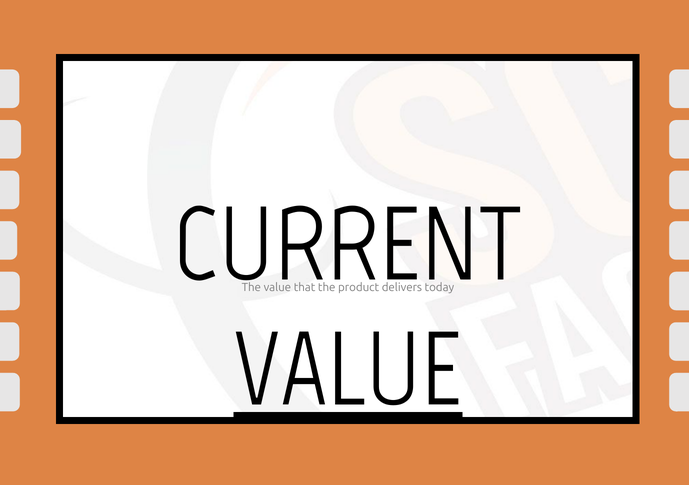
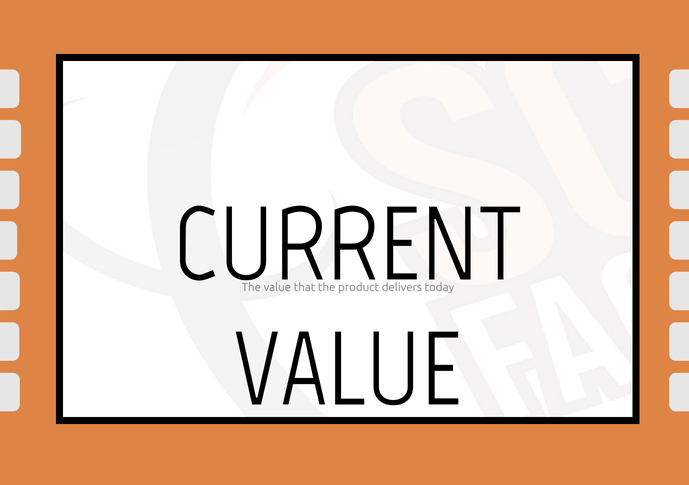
VALUE at (348, 371) underline: present -> none
